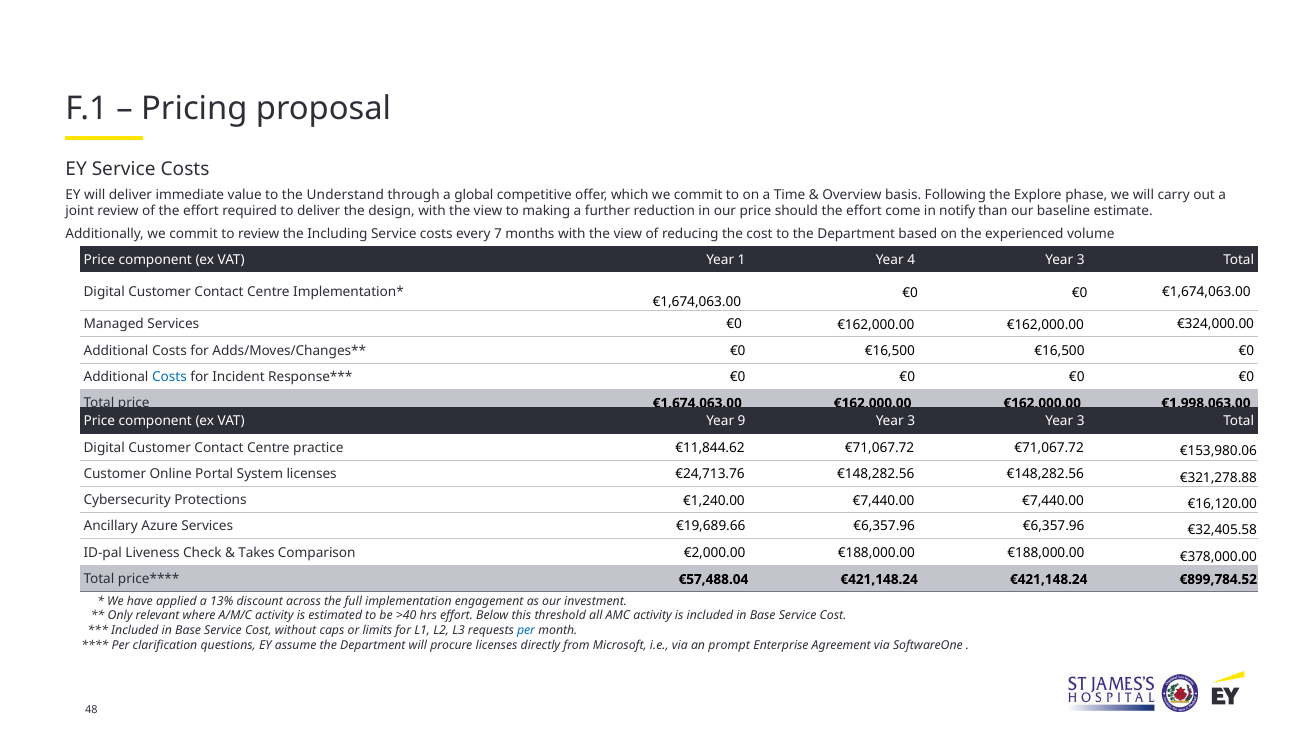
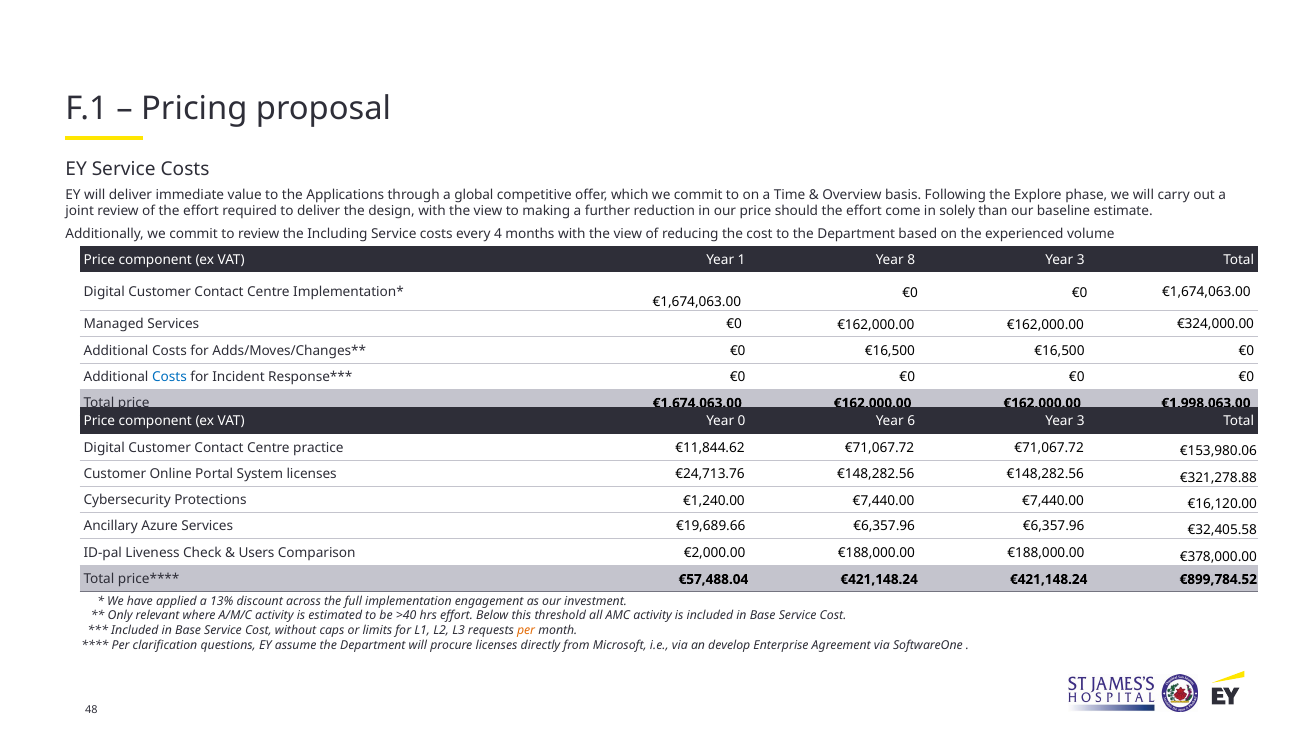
Understand: Understand -> Applications
notify: notify -> solely
7: 7 -> 4
4: 4 -> 8
9: 9 -> 0
3 at (911, 422): 3 -> 6
Takes: Takes -> Users
per at (526, 631) colour: blue -> orange
prompt: prompt -> develop
